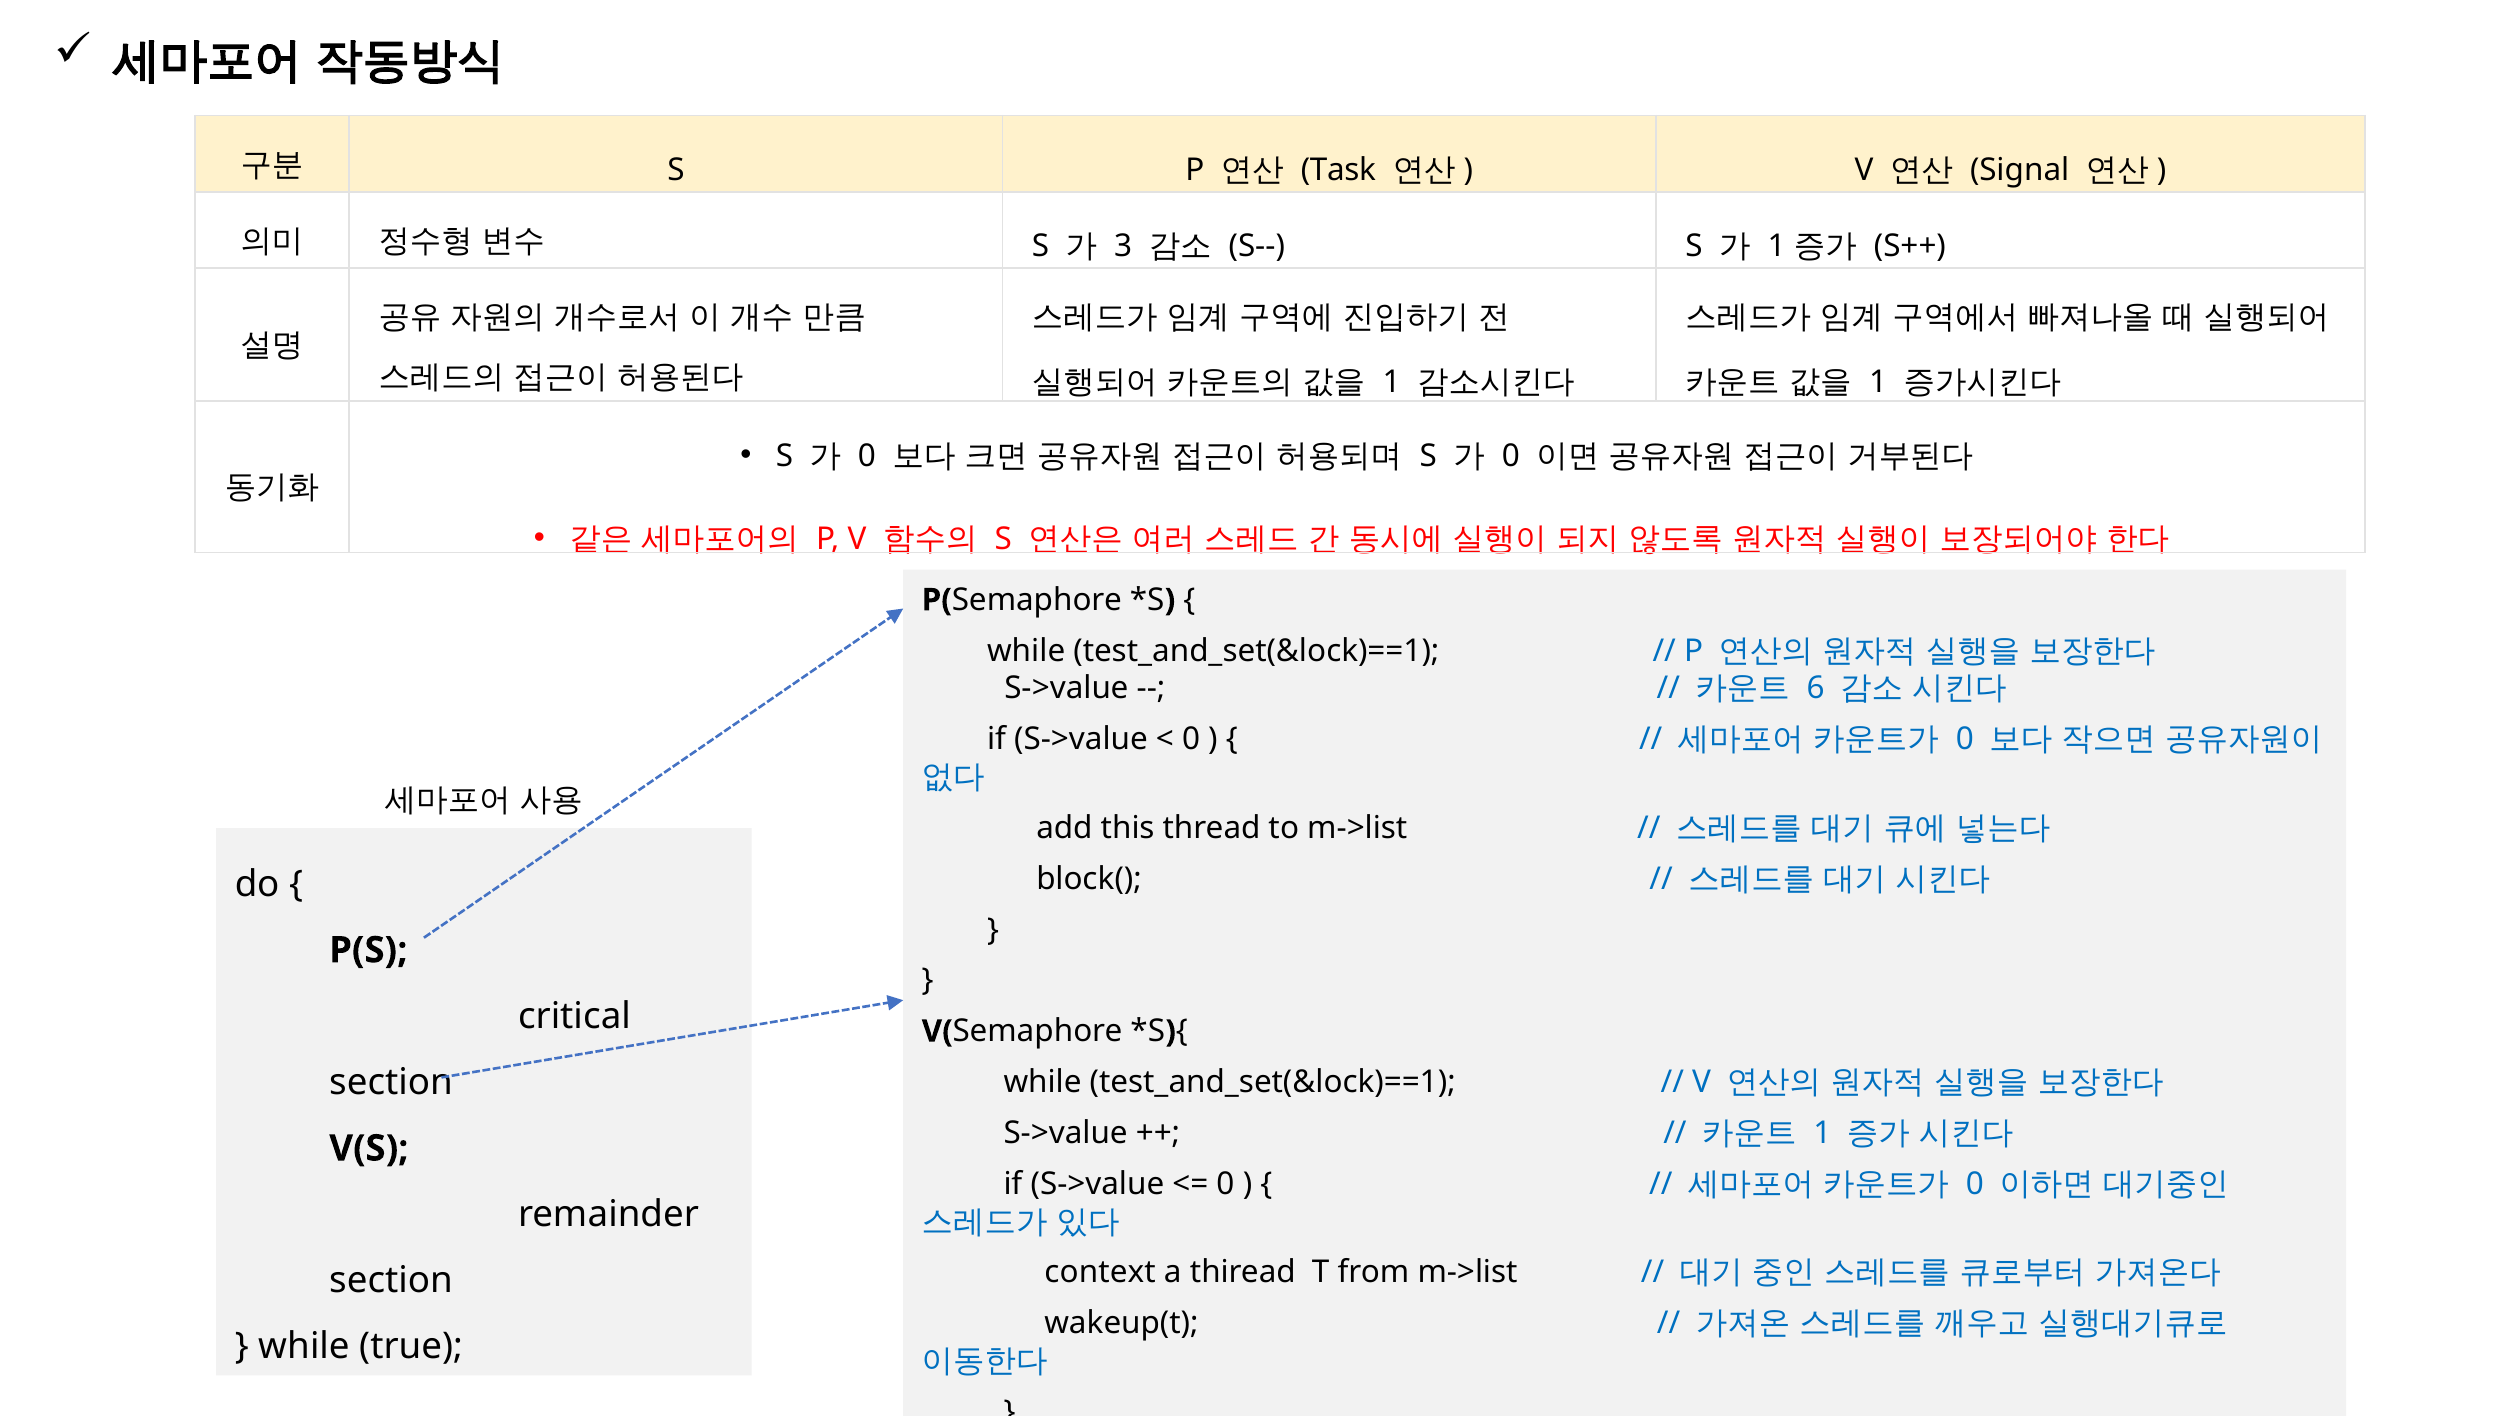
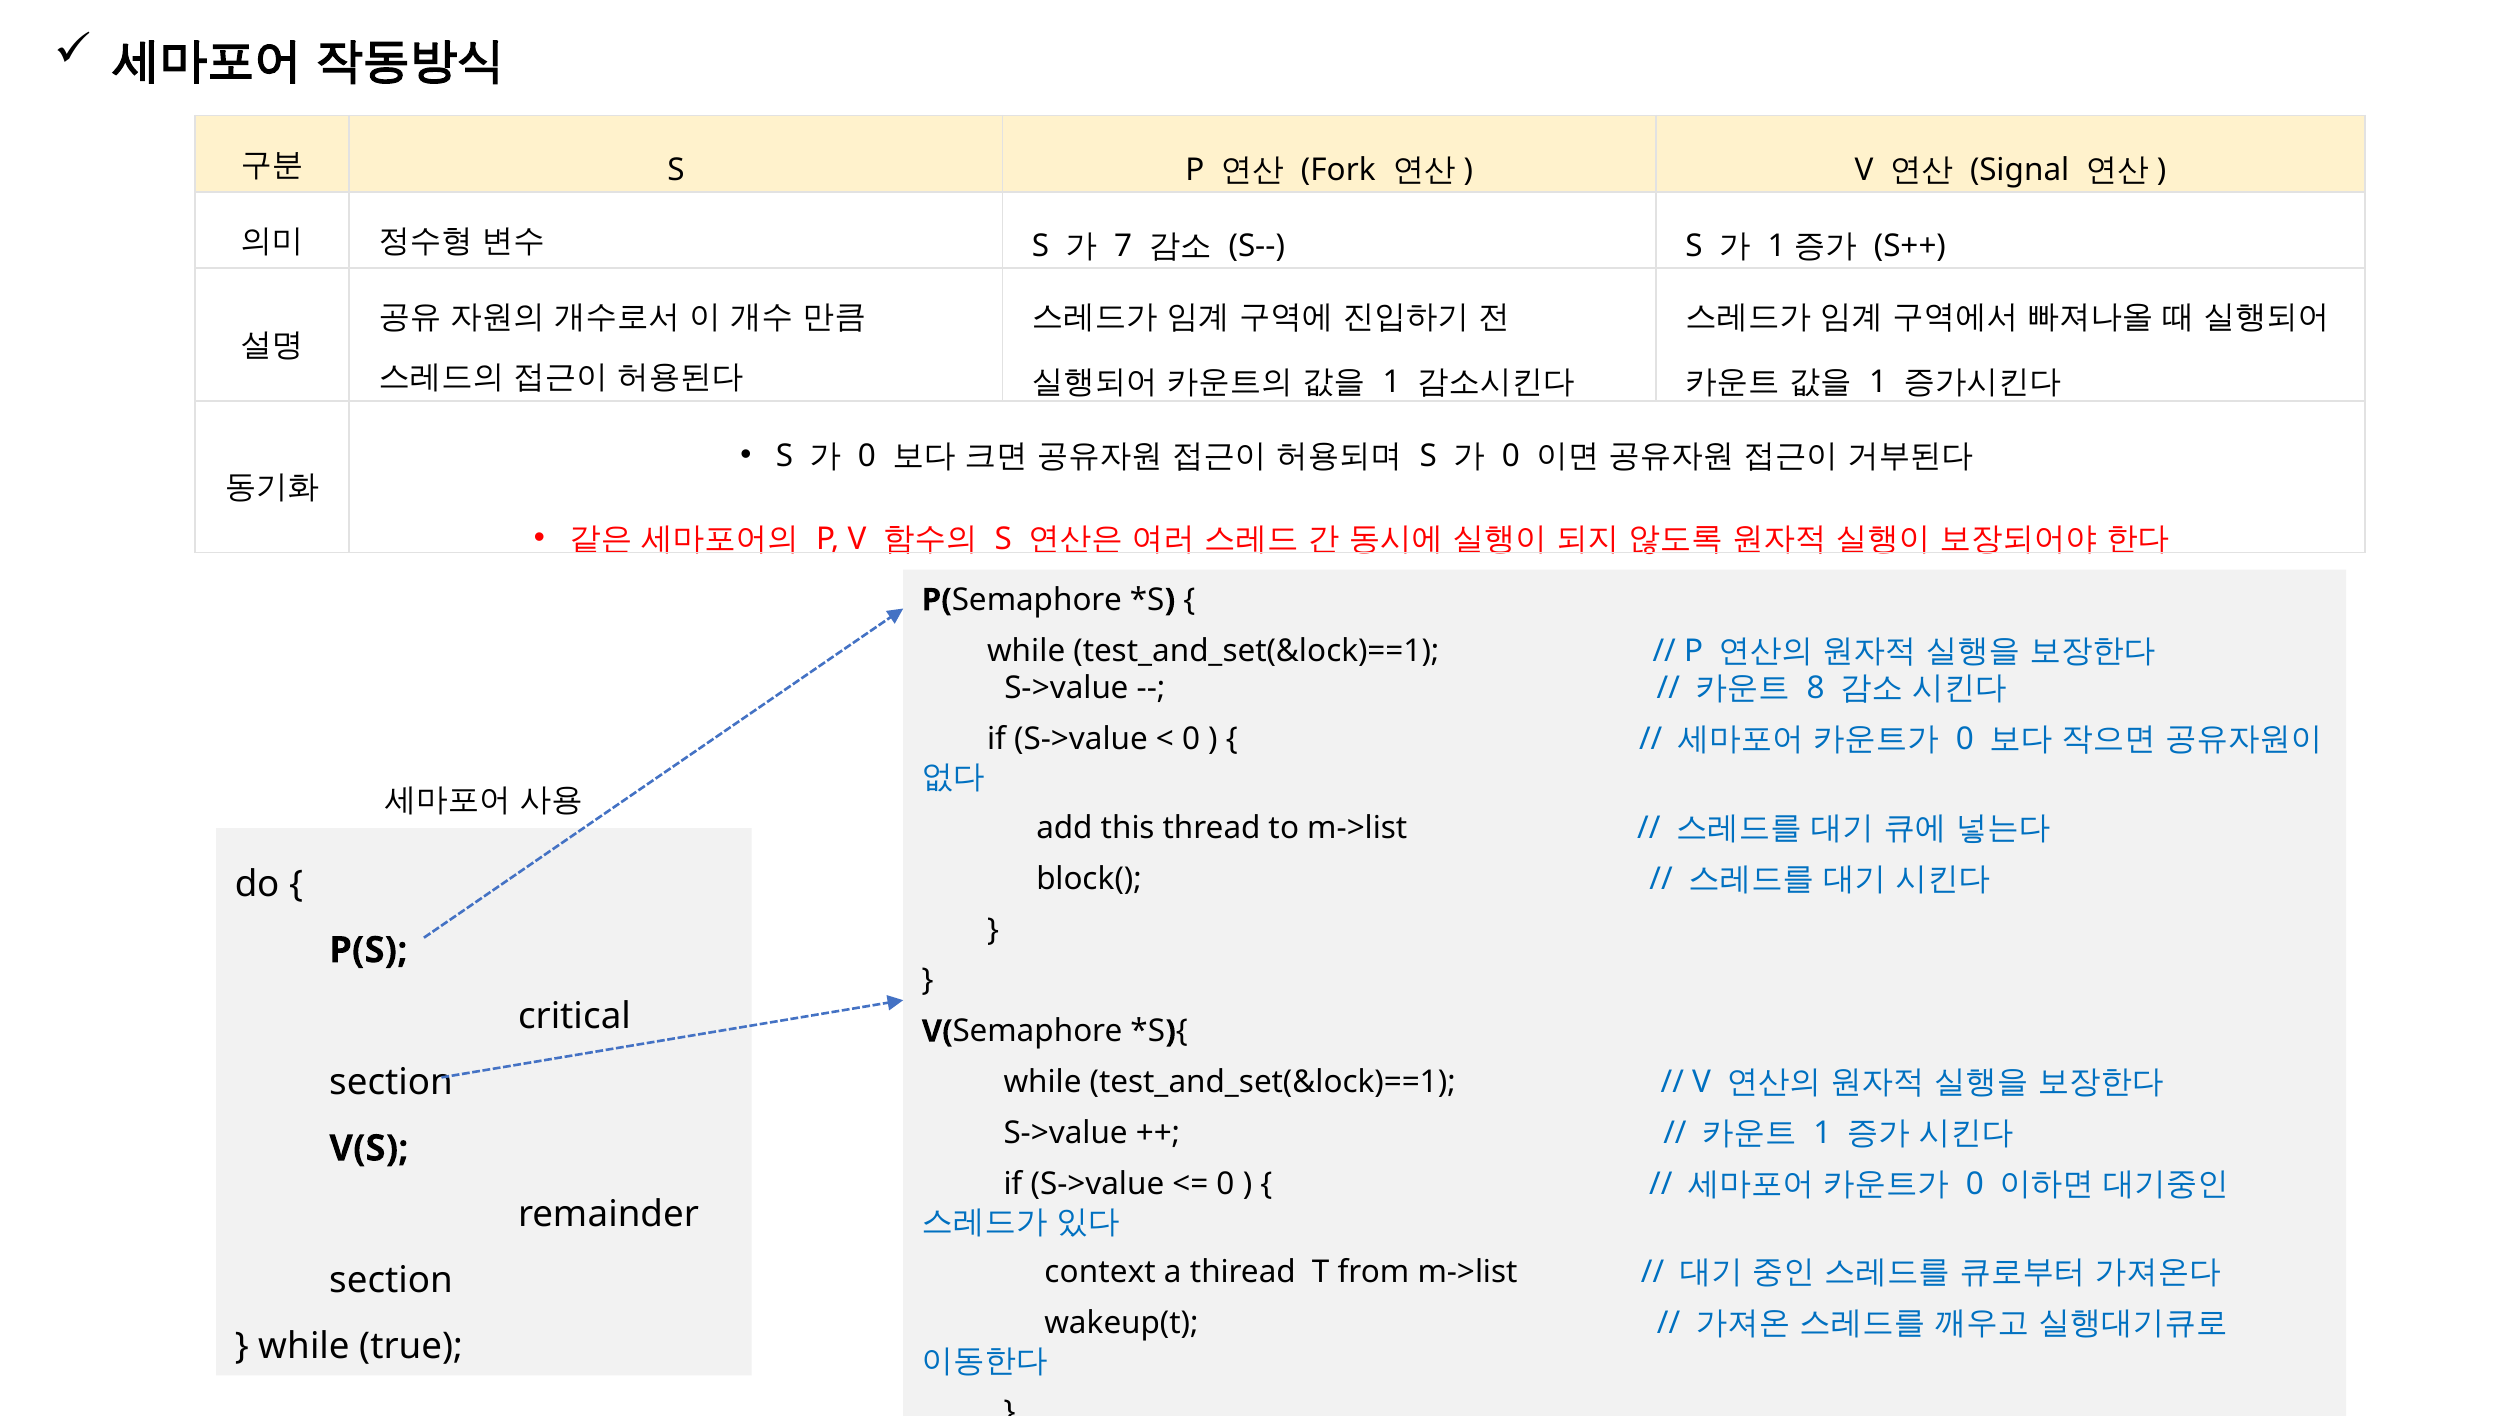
Task: Task -> Fork
3: 3 -> 7
6: 6 -> 8
